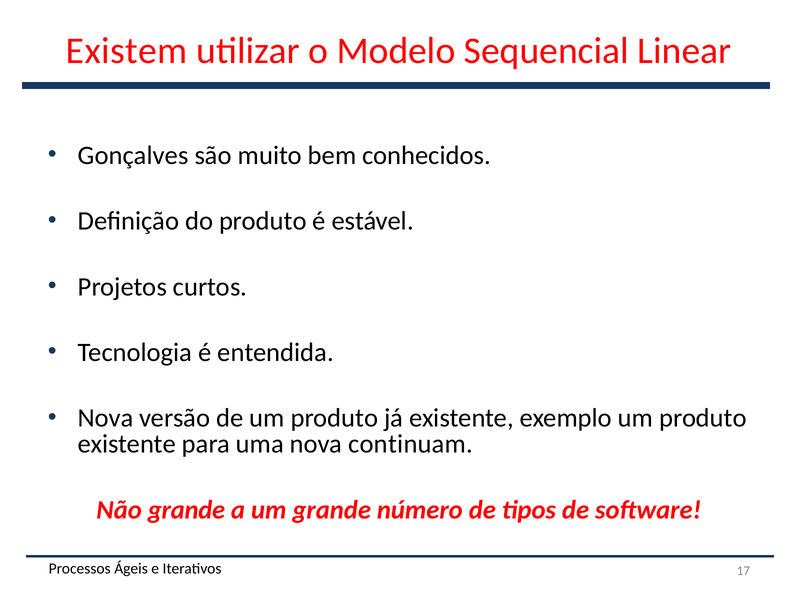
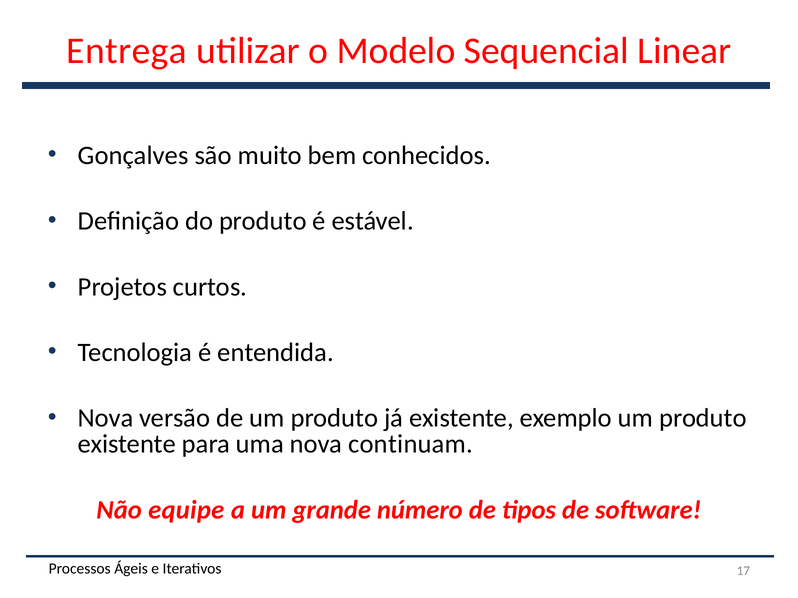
Existem: Existem -> Entrega
Não grande: grande -> equipe
